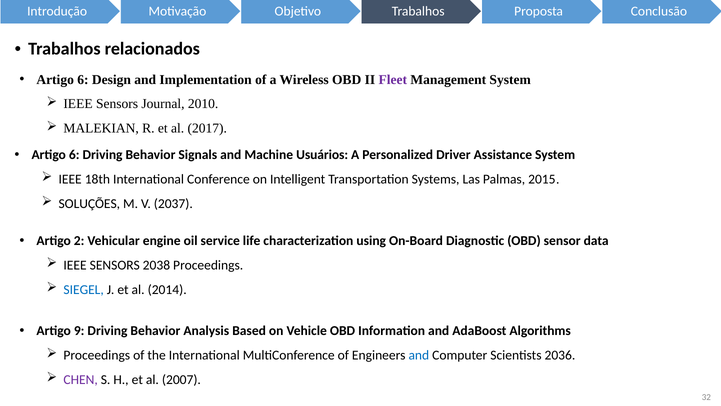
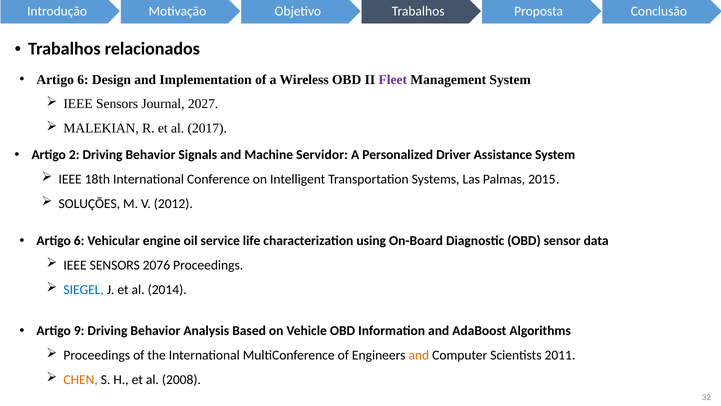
2010: 2010 -> 2027
6 at (74, 155): 6 -> 2
Usuários: Usuários -> Servidor
2037: 2037 -> 2012
2 at (79, 241): 2 -> 6
2038: 2038 -> 2076
and at (419, 355) colour: blue -> orange
2036: 2036 -> 2011
CHEN colour: purple -> orange
2007: 2007 -> 2008
